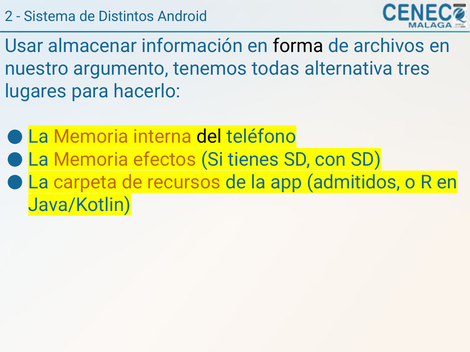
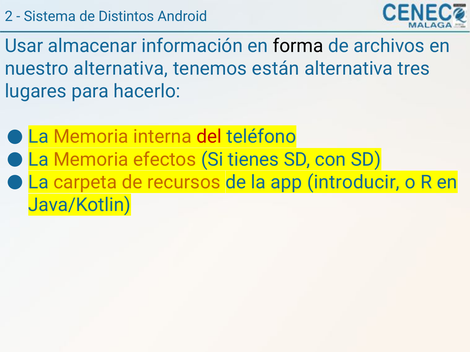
nuestro argumento: argumento -> alternativa
todas: todas -> están
del colour: black -> red
admitidos: admitidos -> introducir
